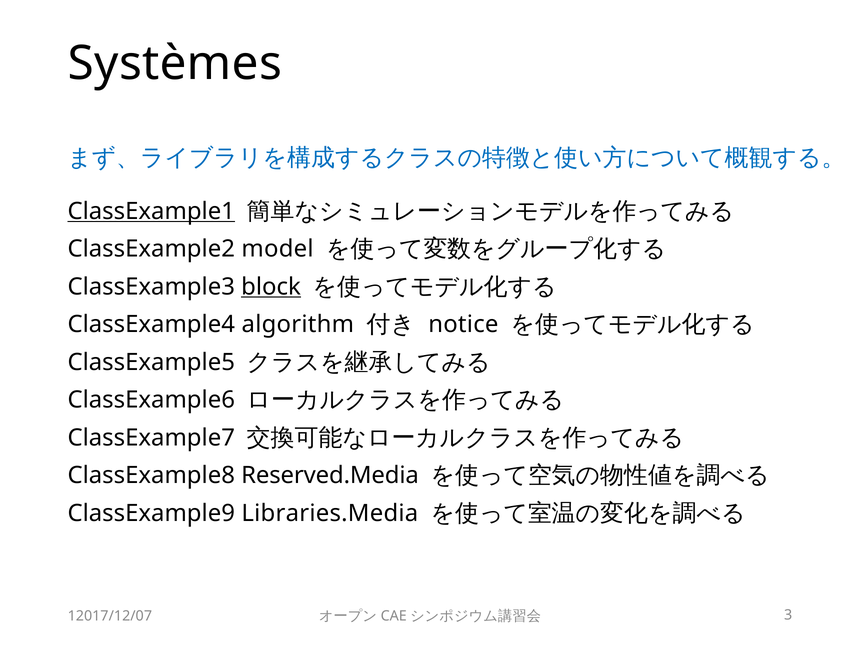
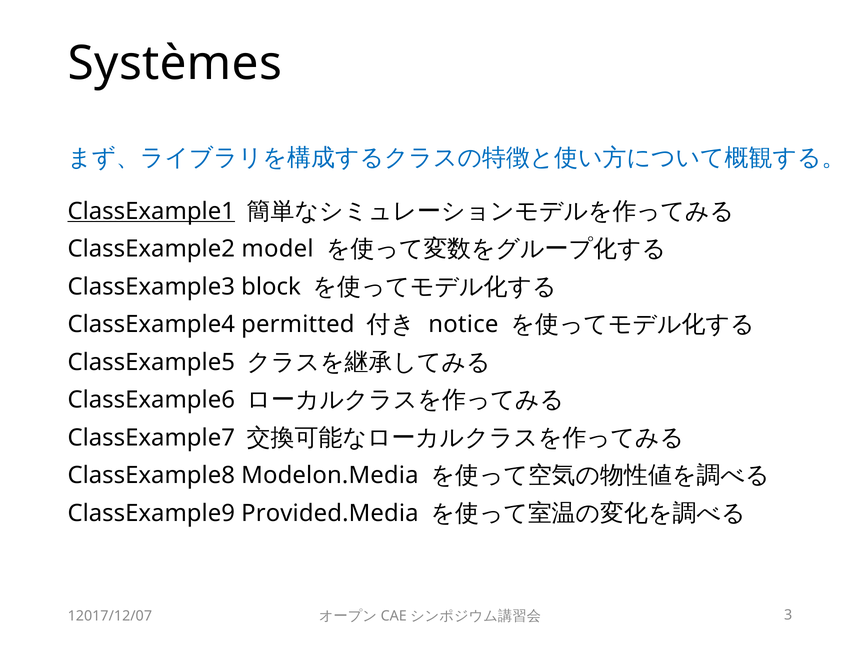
block underline: present -> none
algorithm: algorithm -> permitted
Reserved.Media: Reserved.Media -> Modelon.Media
Libraries.Media: Libraries.Media -> Provided.Media
